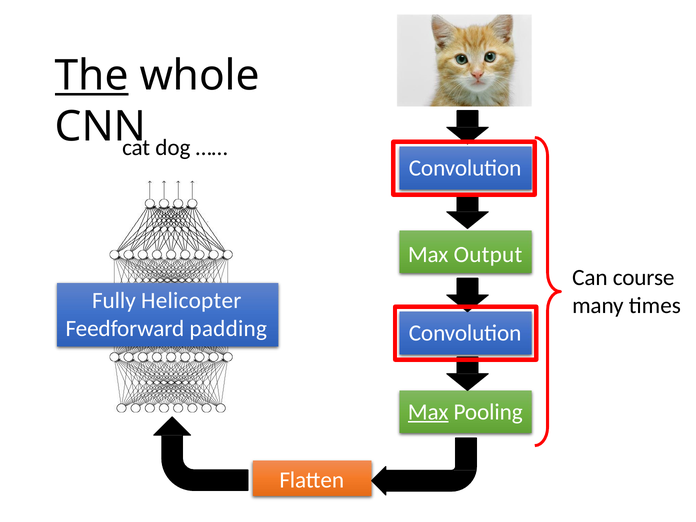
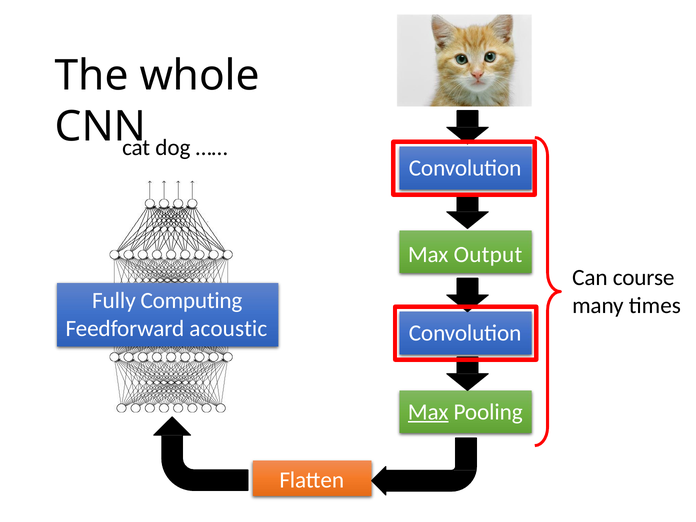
The underline: present -> none
Helicopter: Helicopter -> Computing
padding: padding -> acoustic
